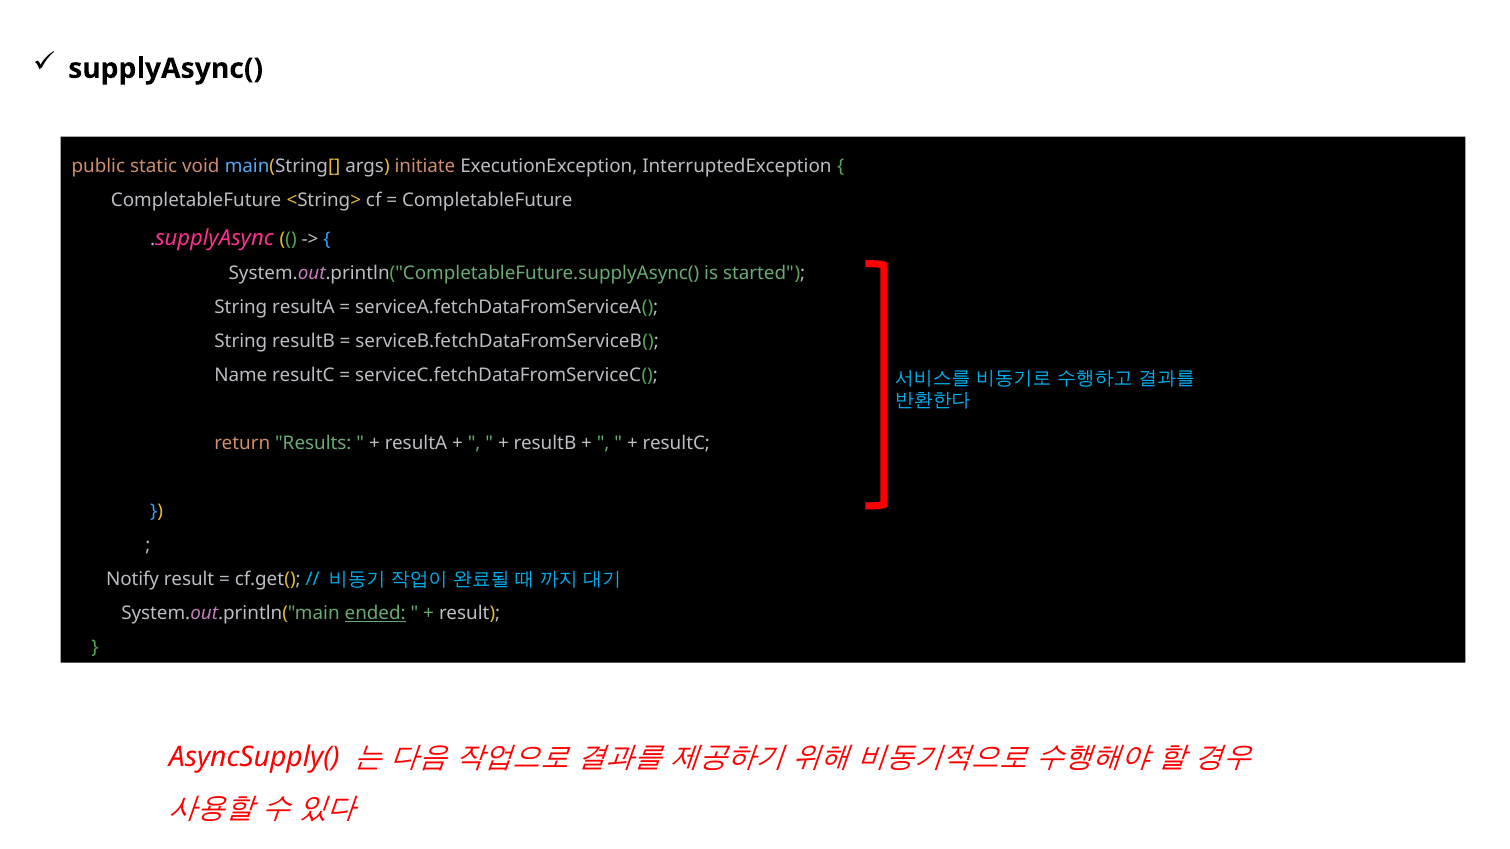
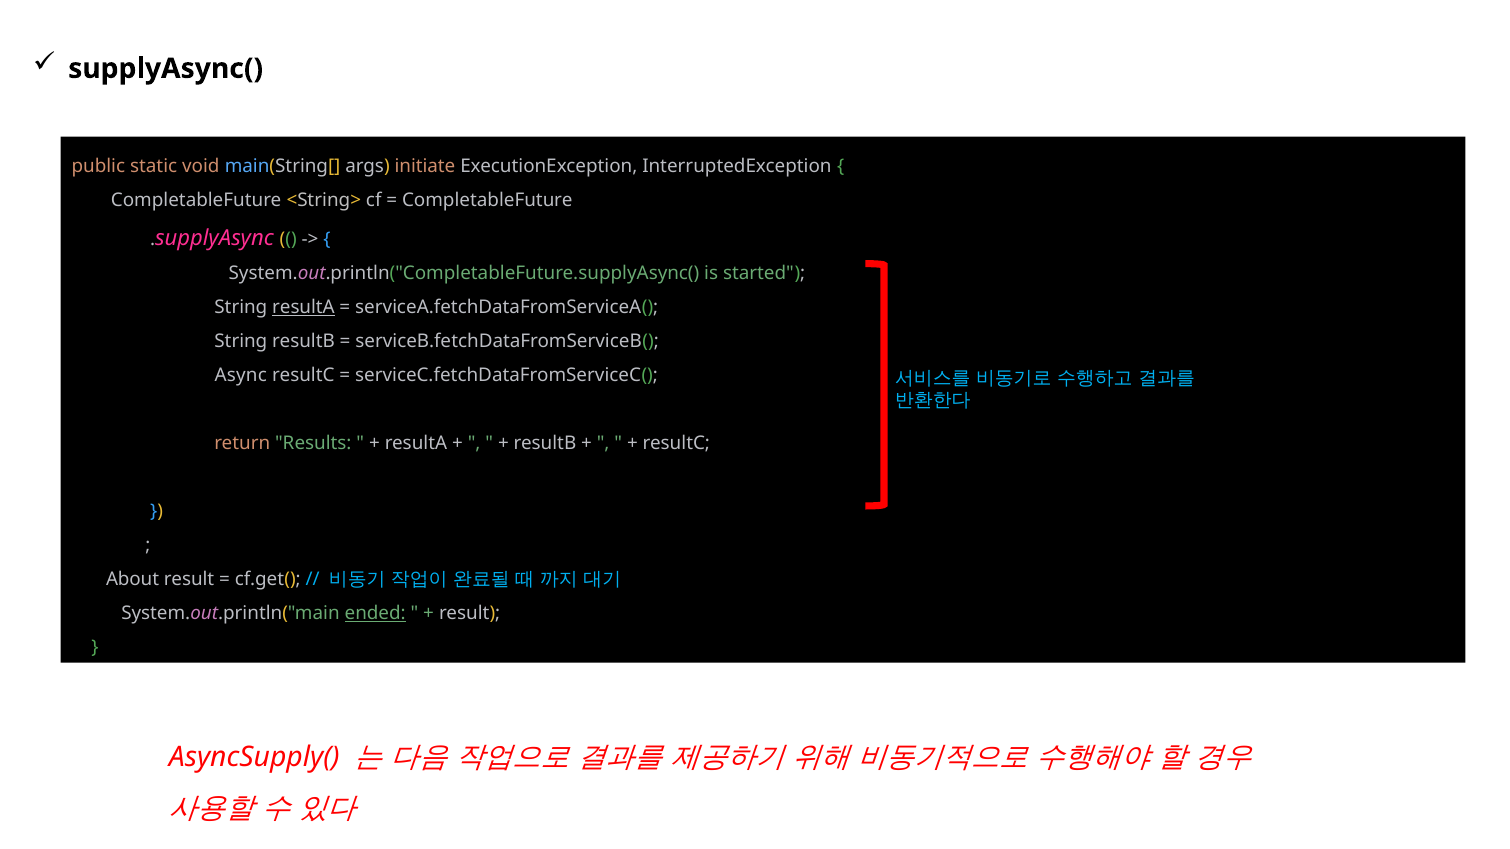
resultA at (303, 308) underline: none -> present
Name: Name -> Async
Notify: Notify -> About
